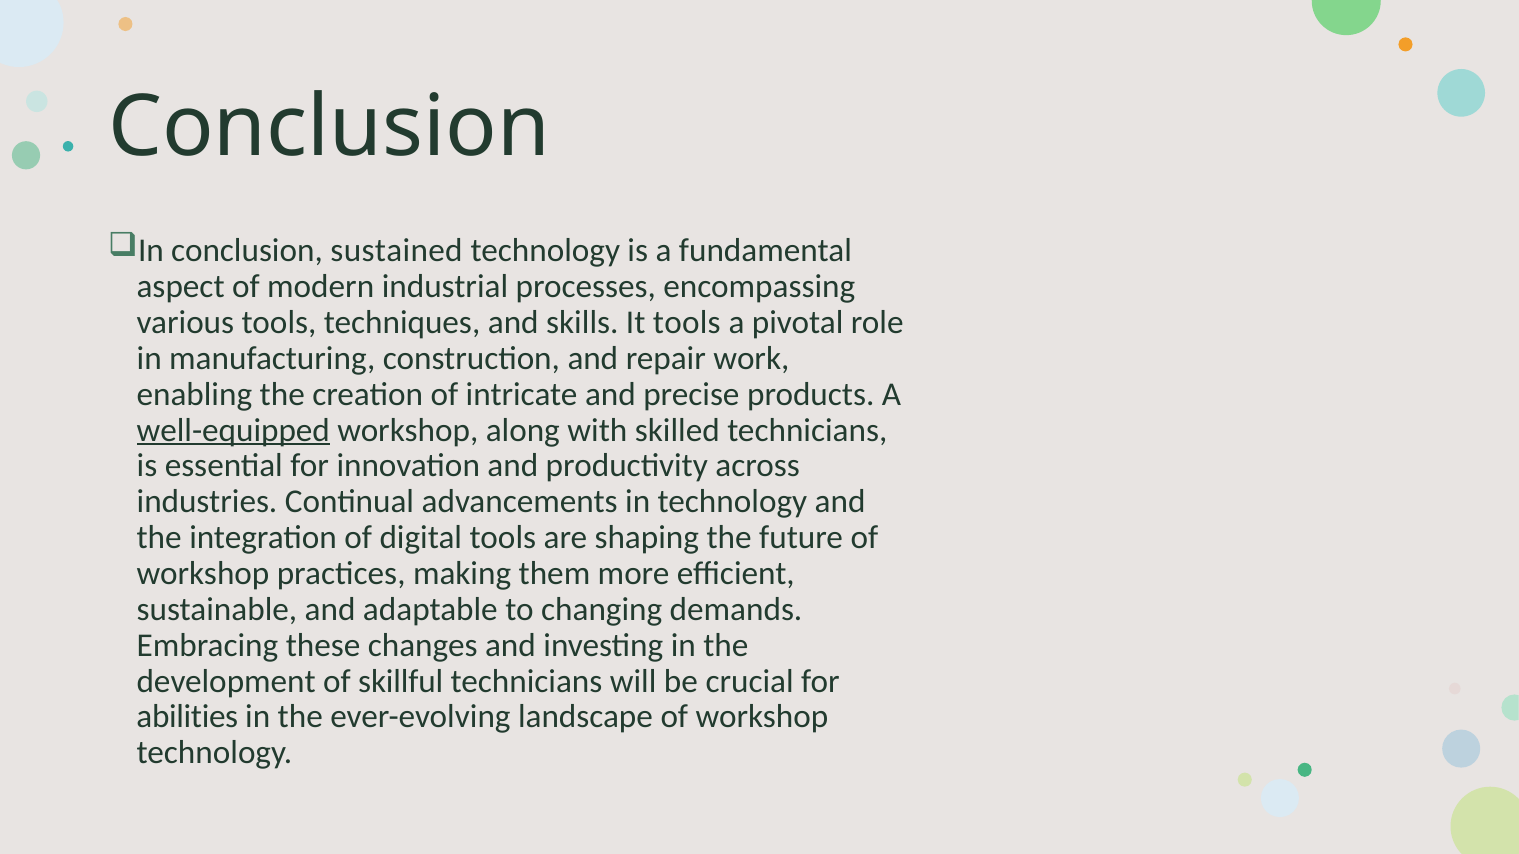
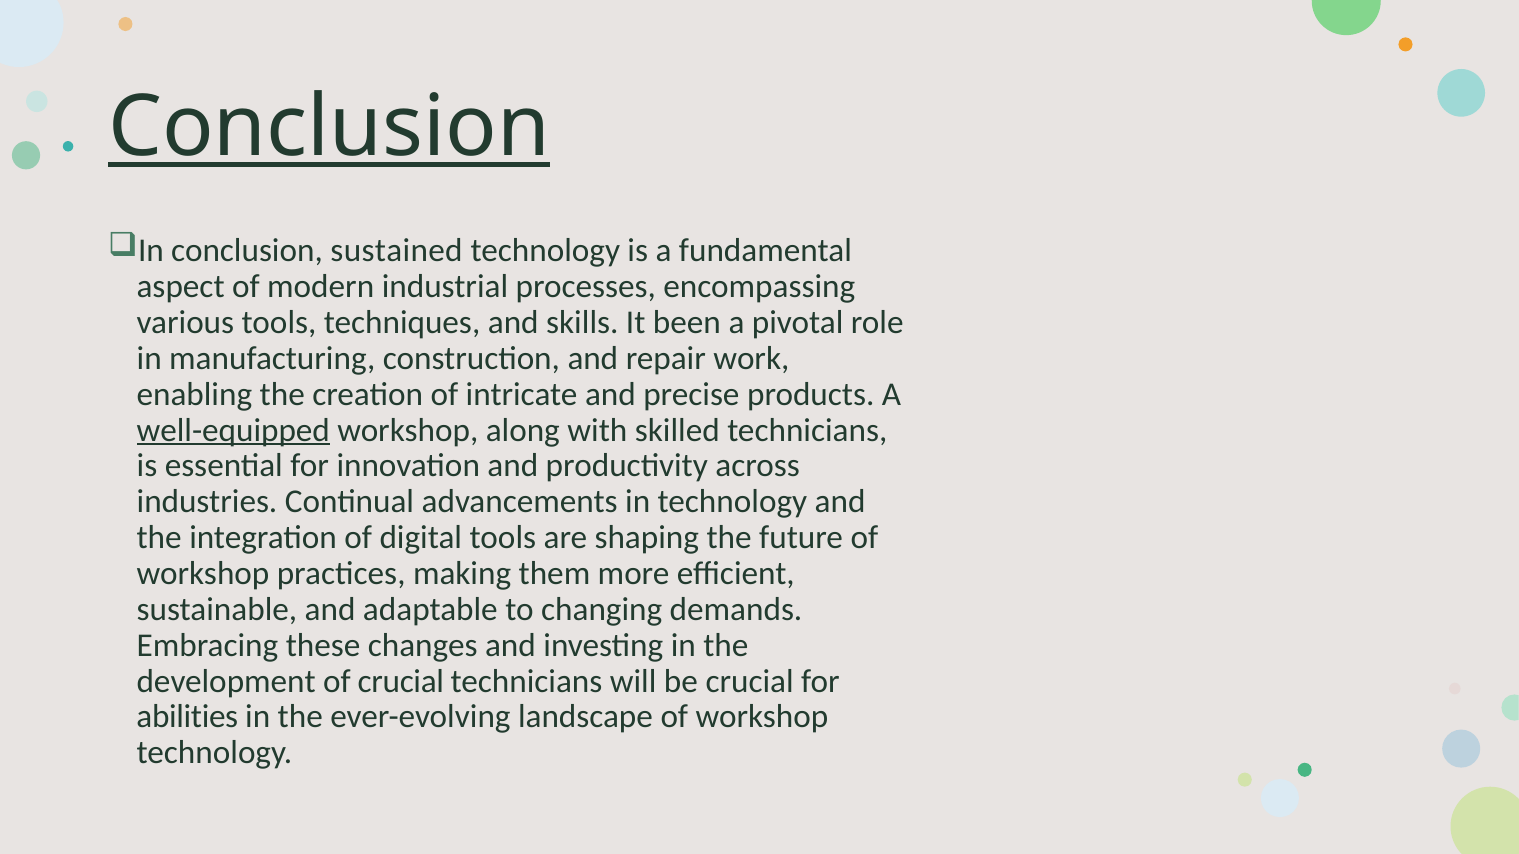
Conclusion at (329, 128) underline: none -> present
It tools: tools -> been
of skillful: skillful -> crucial
